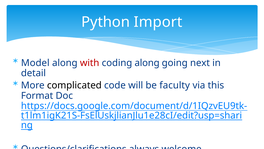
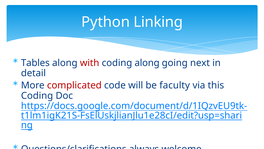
Import: Import -> Linking
Model: Model -> Tables
complicated colour: black -> red
Format at (37, 95): Format -> Coding
